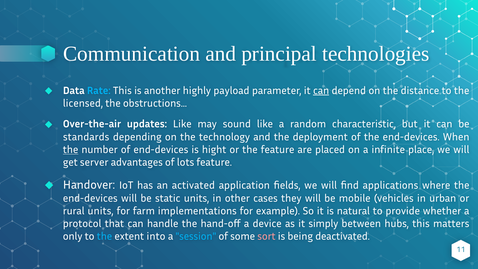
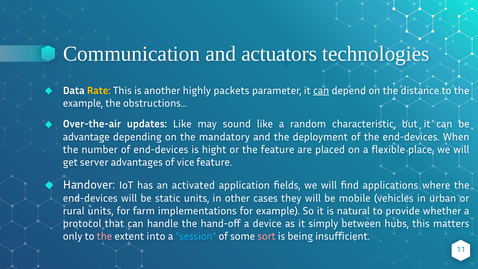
principal: principal -> actuators
Rate colour: light blue -> yellow
payload: payload -> packets
licensed at (83, 103): licensed -> example
standards: standards -> advantage
technology: technology -> mandatory
the at (71, 150) underline: present -> none
infinite: infinite -> flexible
lots: lots -> vice
the at (104, 236) colour: light blue -> pink
deactivated: deactivated -> insufficient
